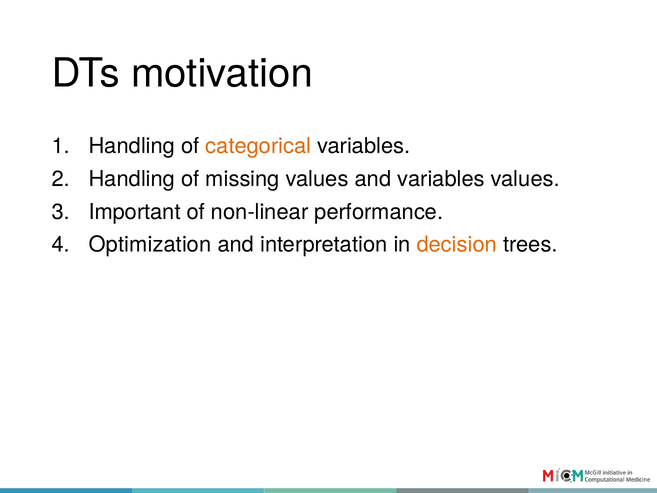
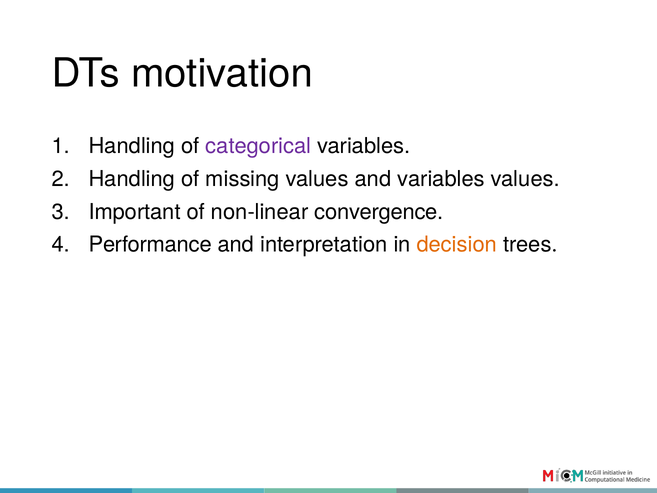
categorical colour: orange -> purple
performance: performance -> convergence
Optimization: Optimization -> Performance
